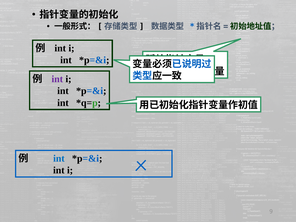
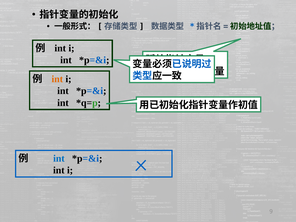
int at (57, 79) colour: purple -> orange
